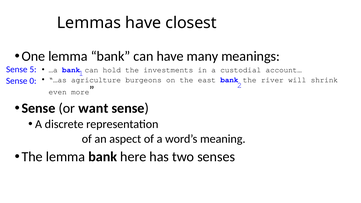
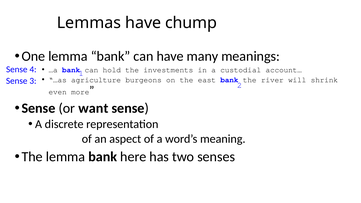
closest: closest -> chump
5: 5 -> 4
0: 0 -> 3
